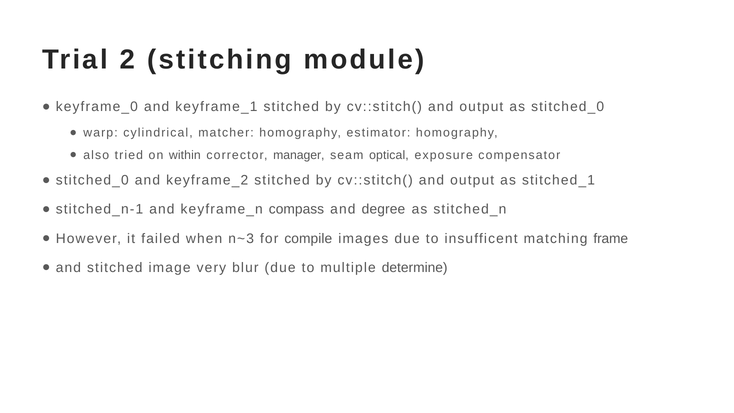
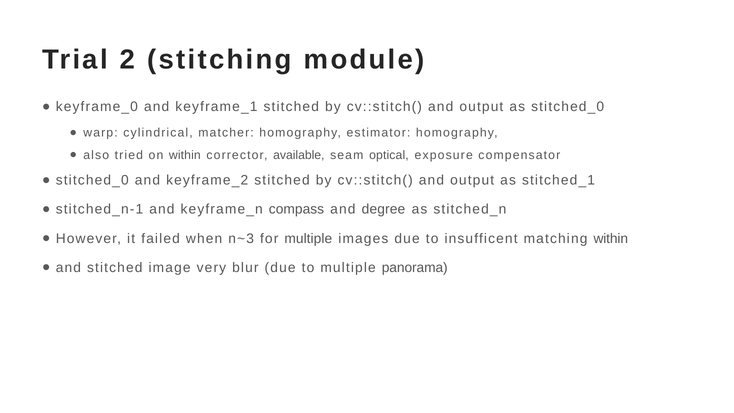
manager: manager -> available
for compile: compile -> multiple
matching frame: frame -> within
determine: determine -> panorama
